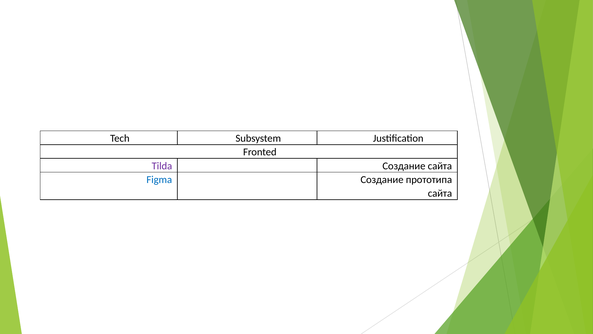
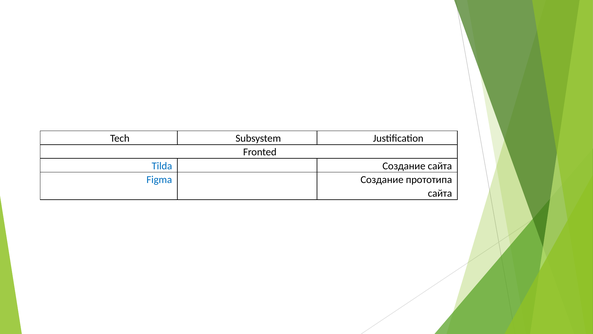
Tilda colour: purple -> blue
